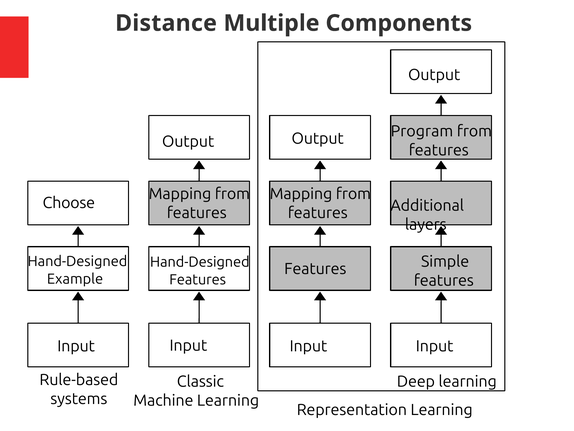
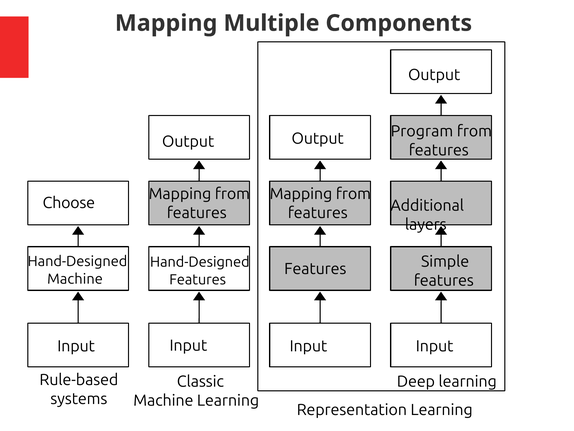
Distance at (166, 23): Distance -> Mapping
Example at (75, 279): Example -> Machine
